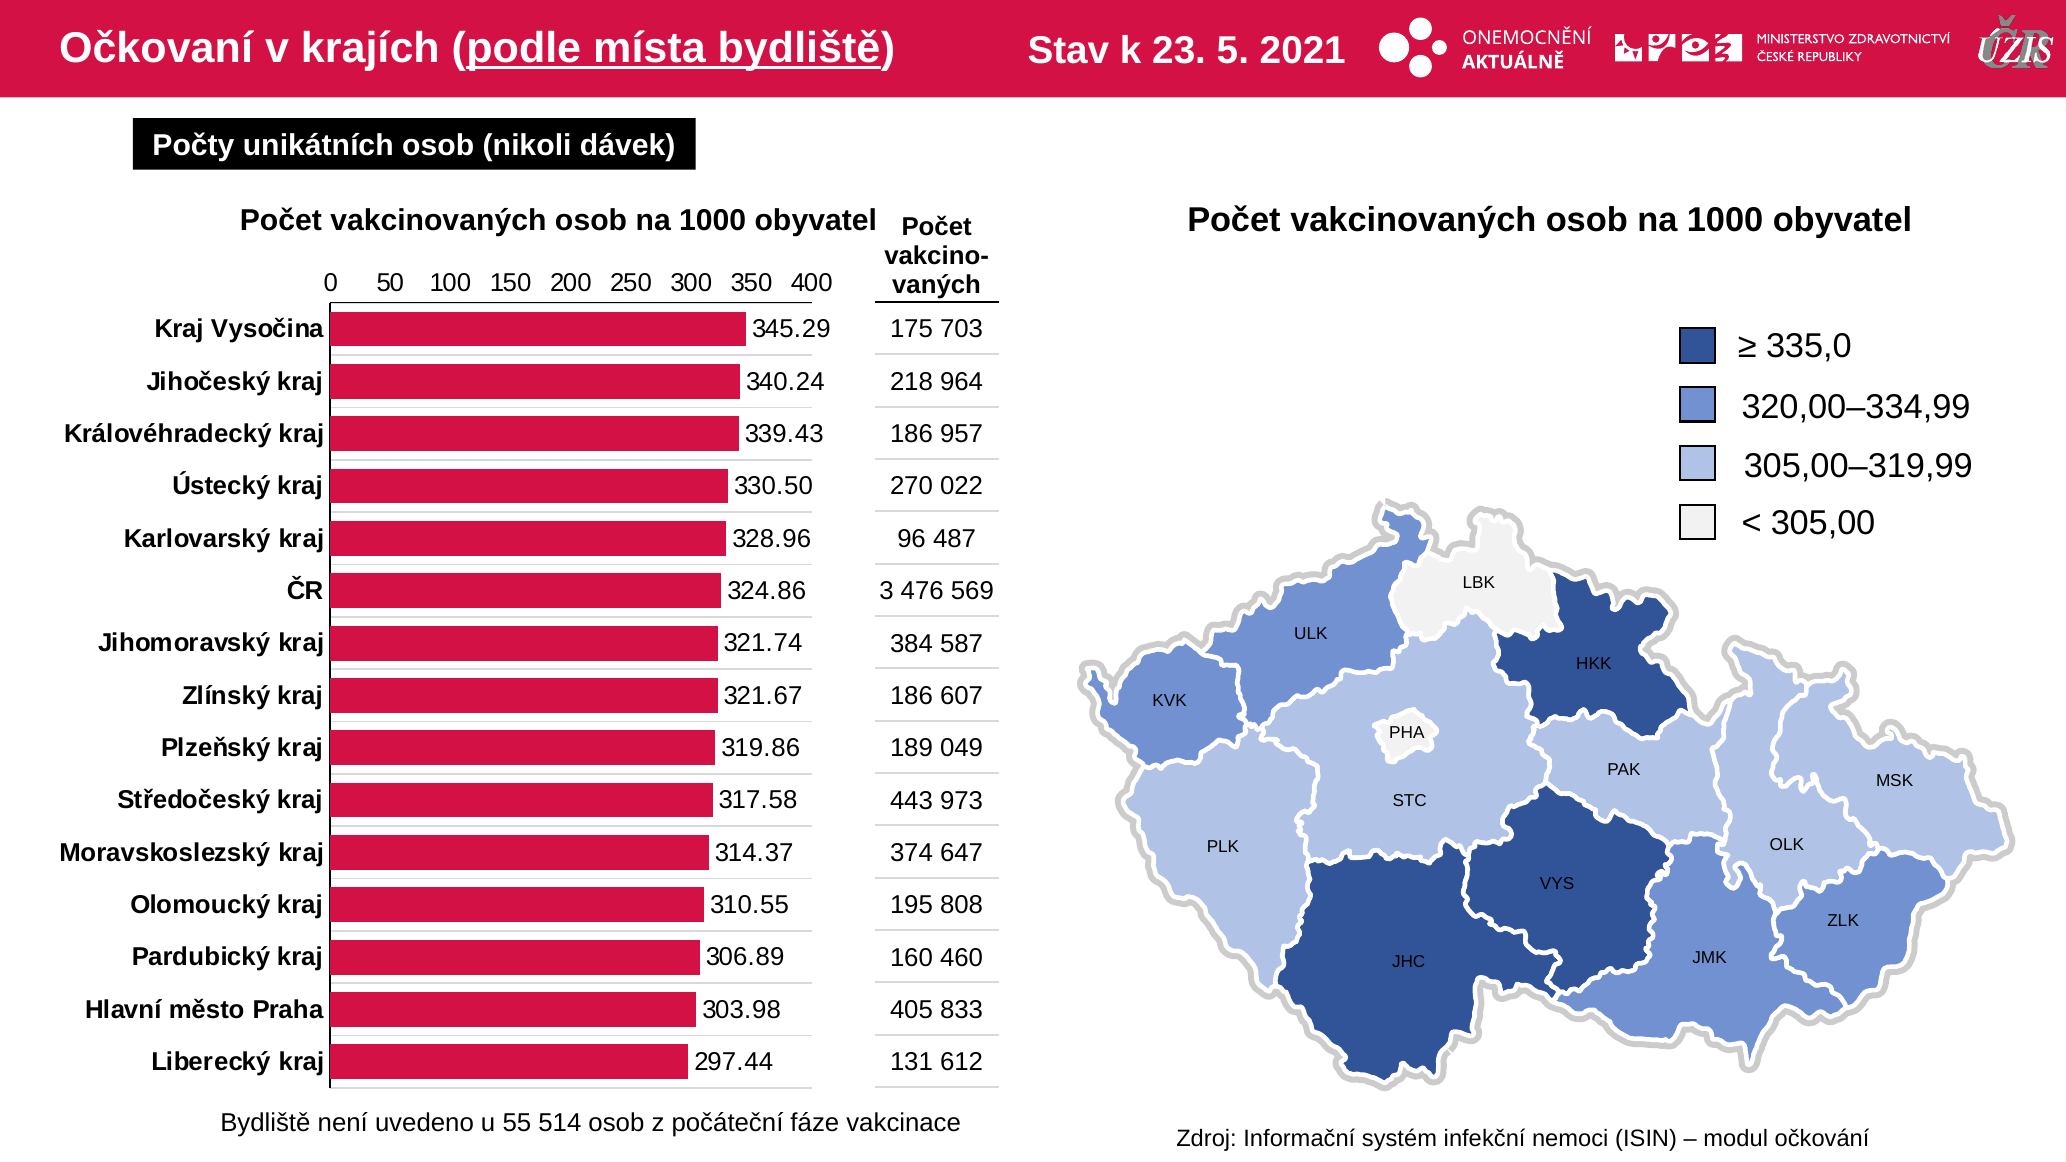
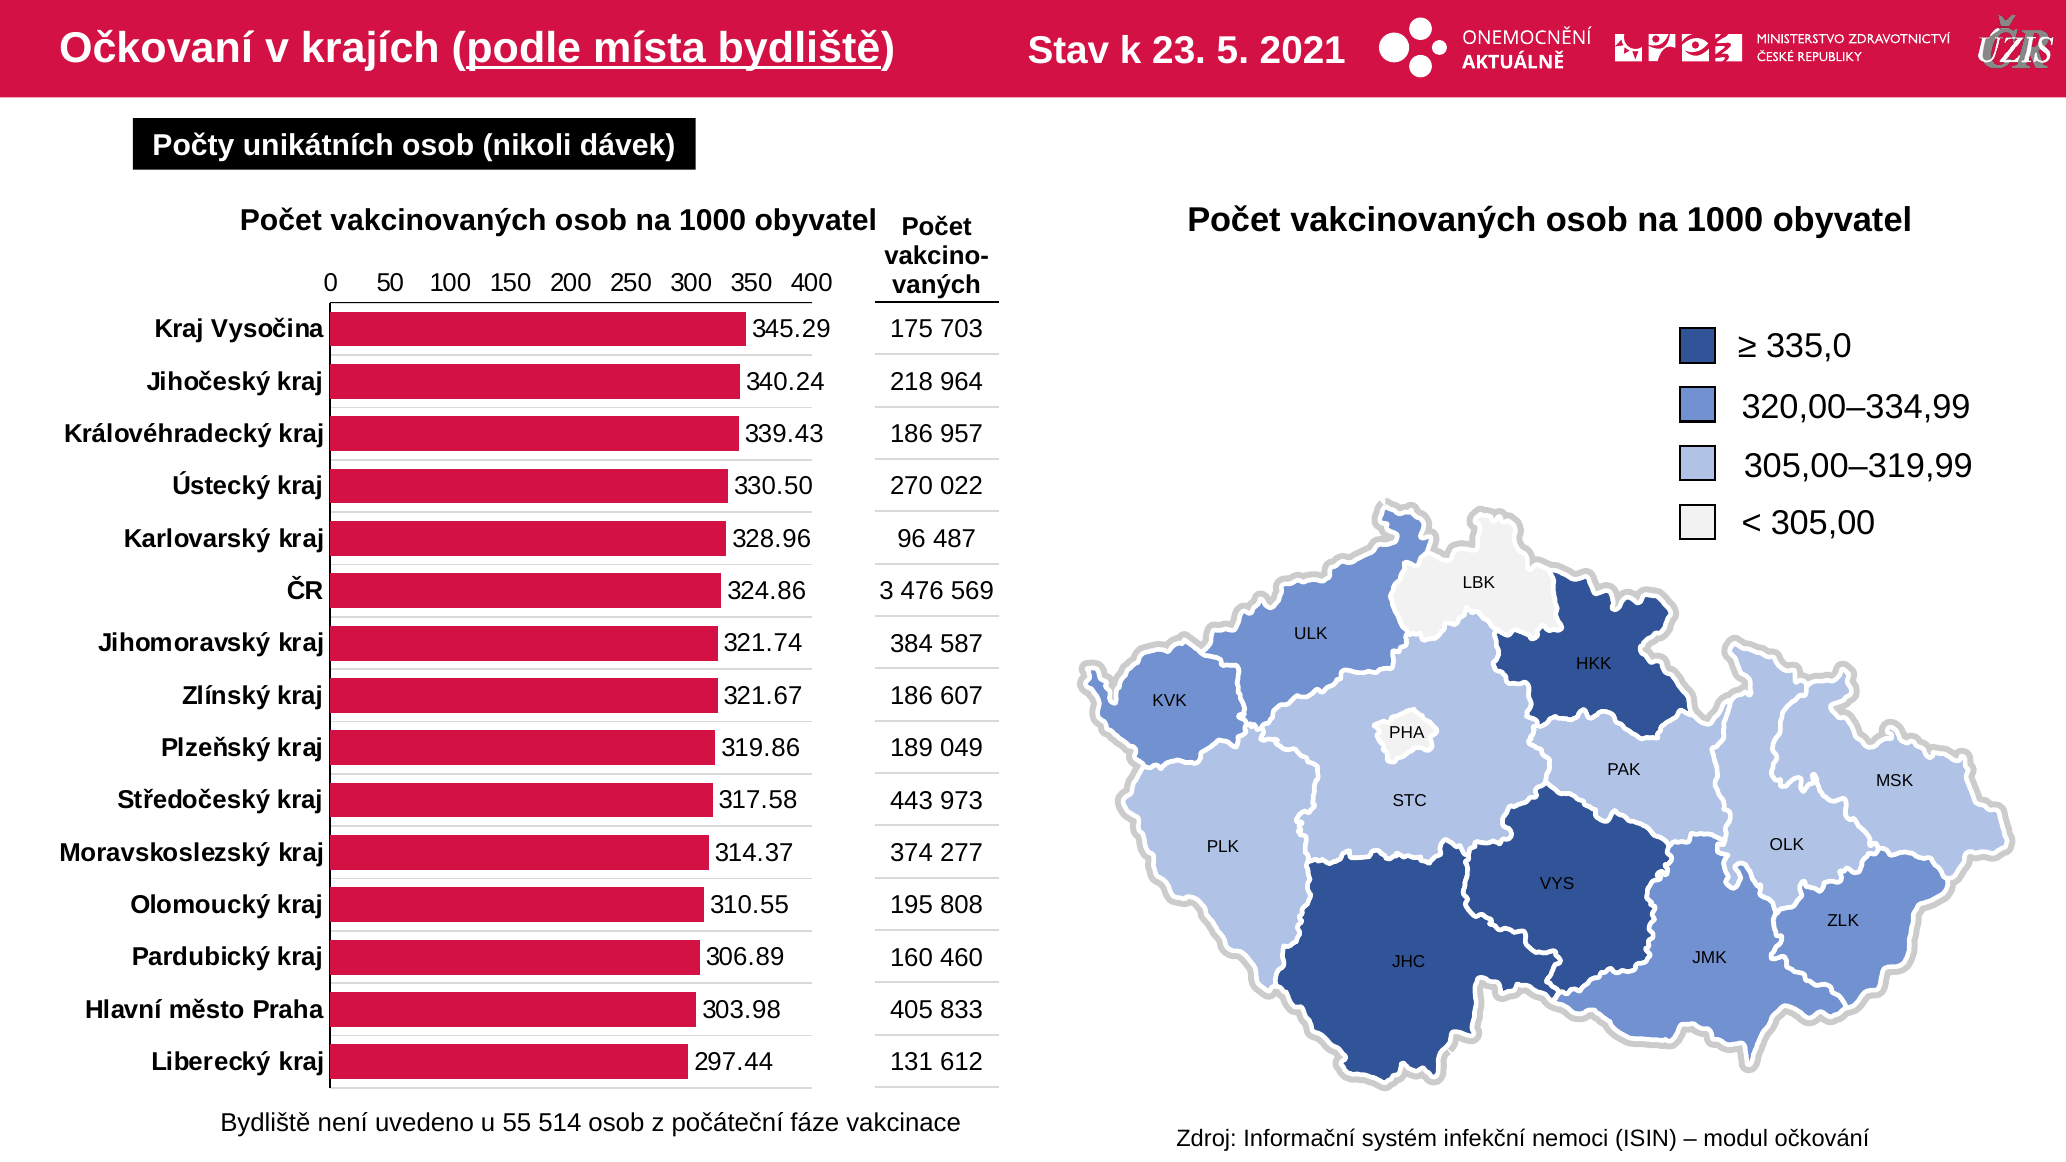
647: 647 -> 277
